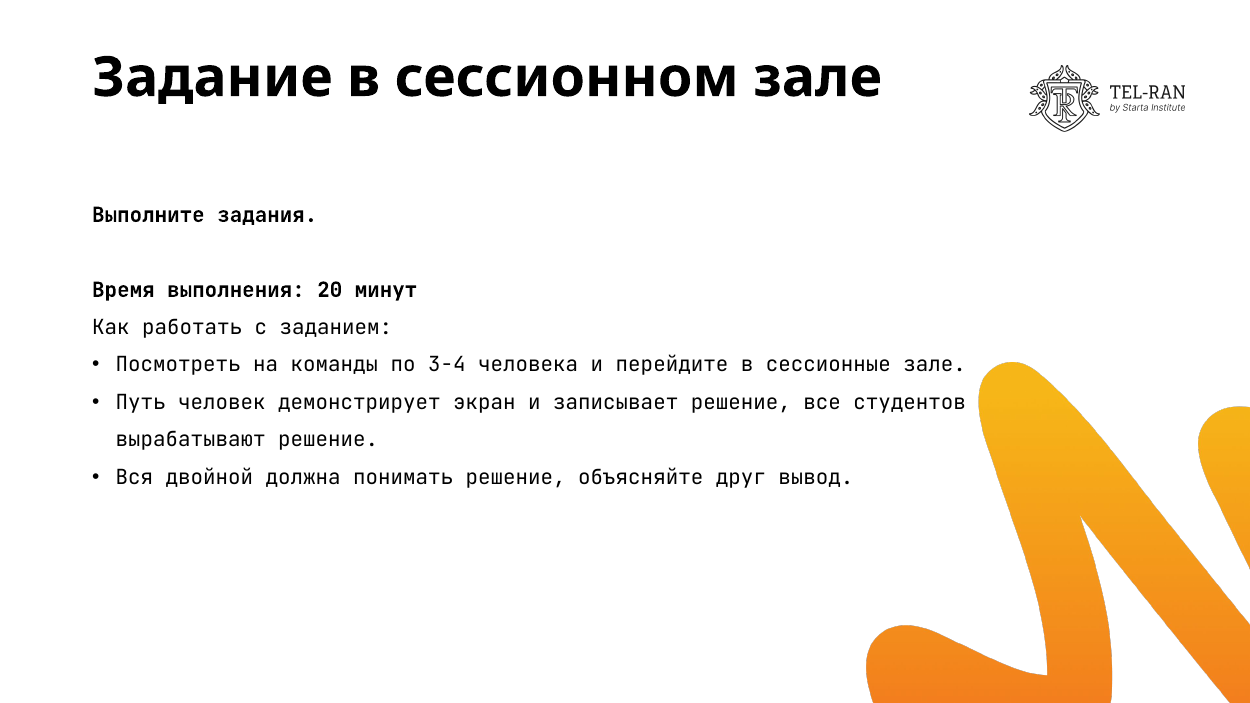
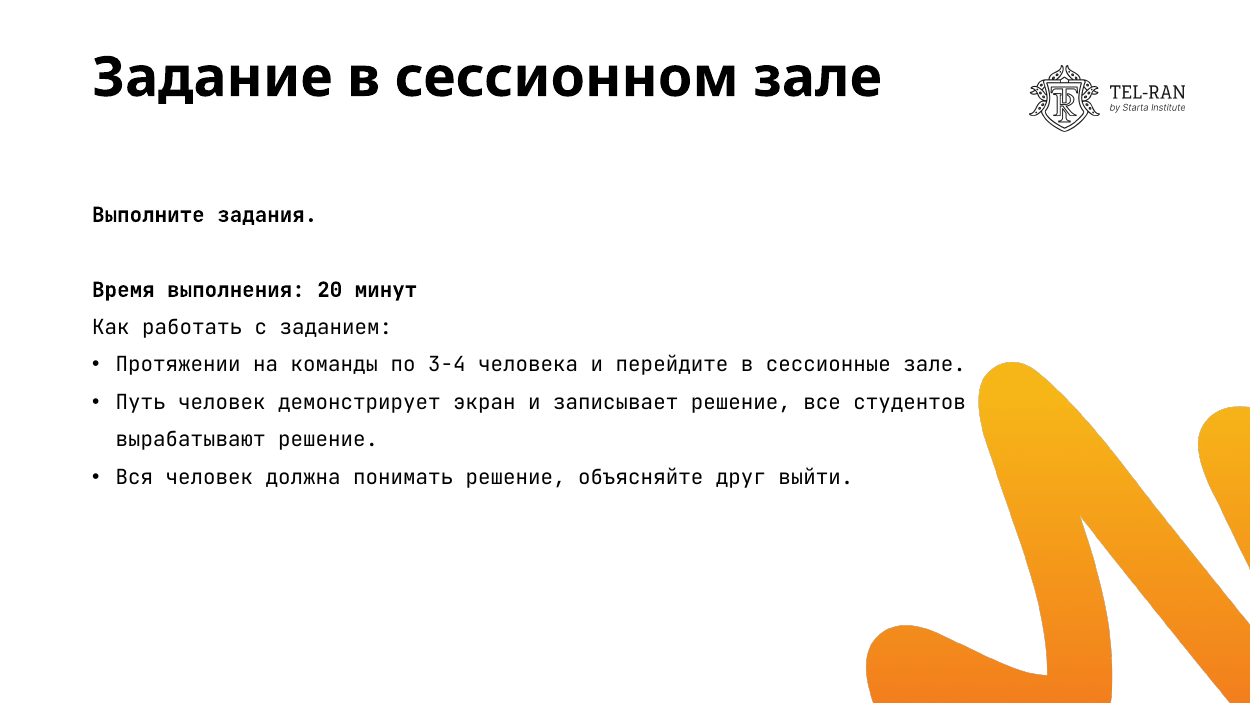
Посмотреть: Посмотреть -> Протяжении
Вся двойной: двойной -> человек
вывод: вывод -> выйти
